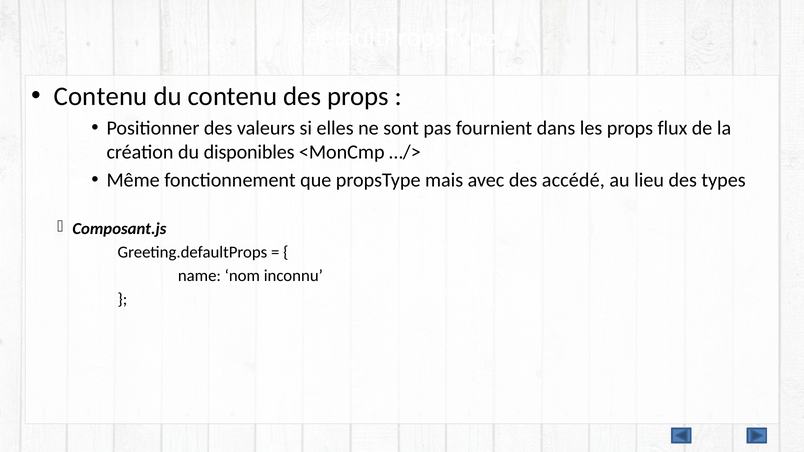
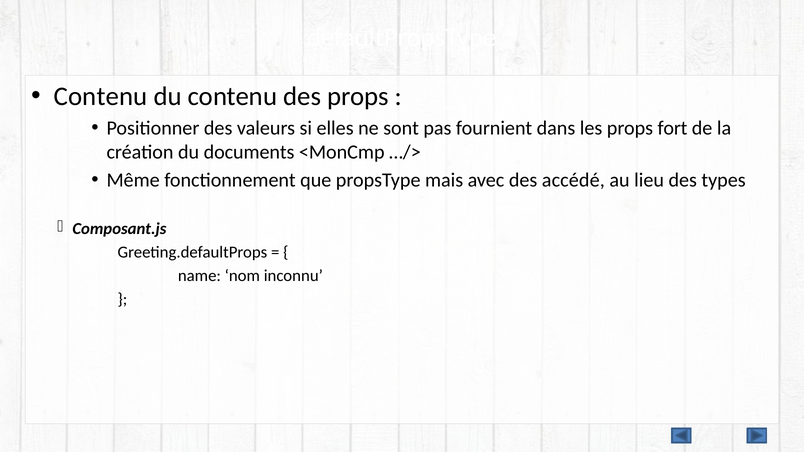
flux: flux -> fort
disponibles: disponibles -> documents
